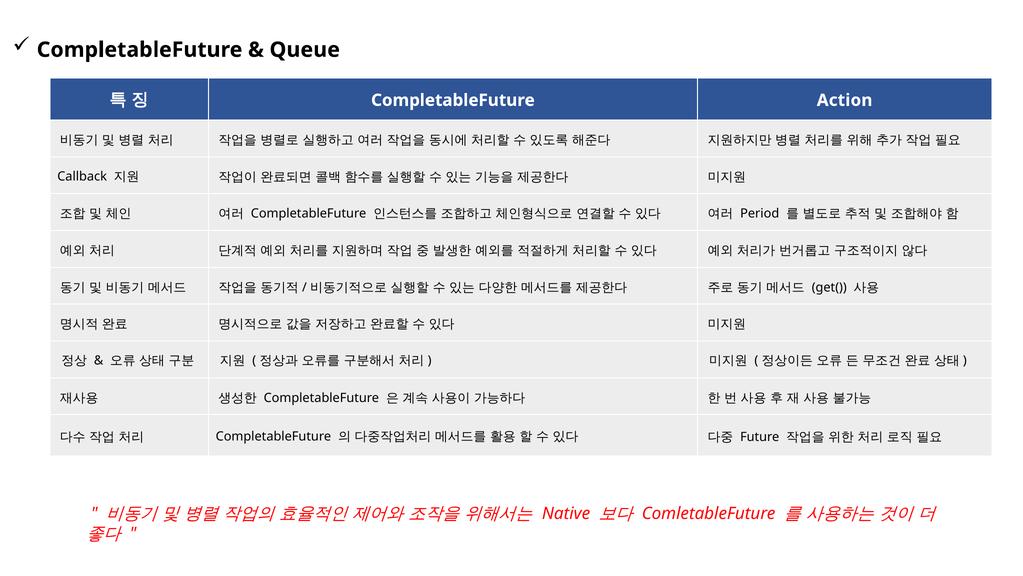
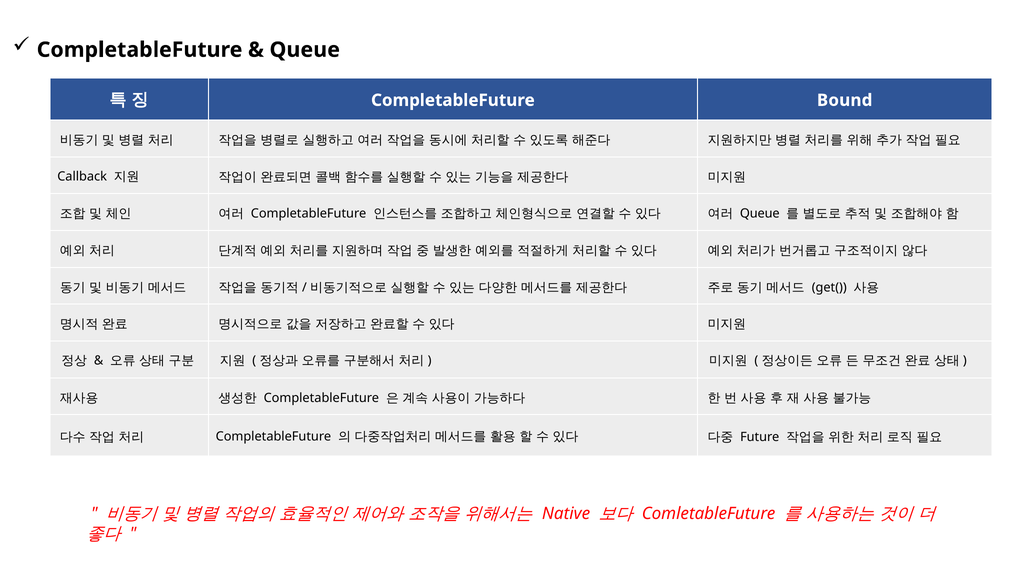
Action: Action -> Bound
Period at (760, 214): Period -> Queue
